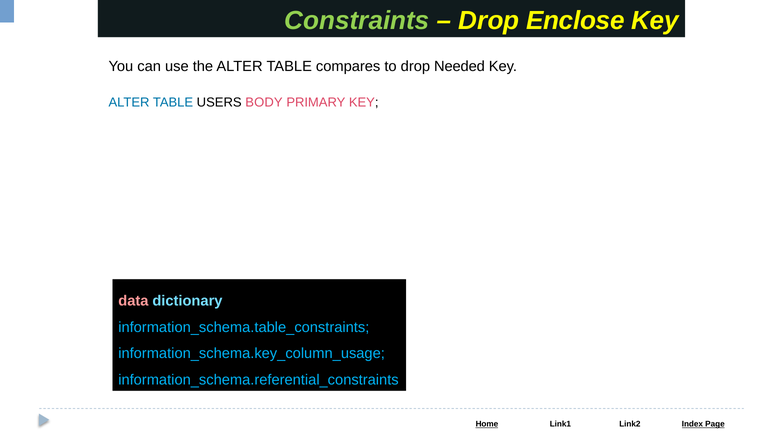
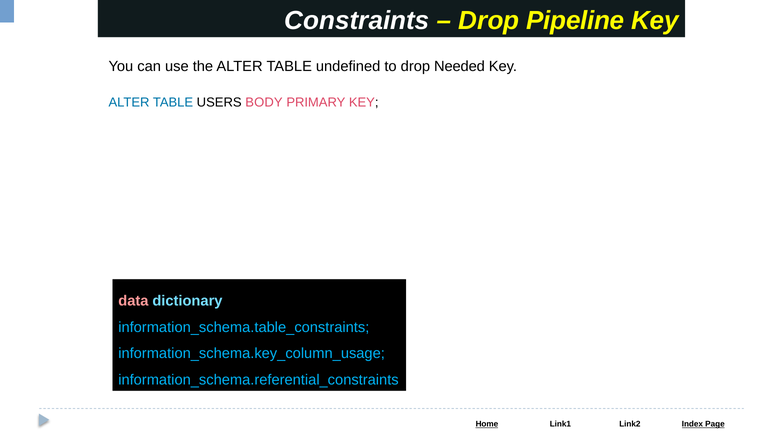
Constraints colour: light green -> white
Enclose: Enclose -> Pipeline
compares: compares -> undefined
